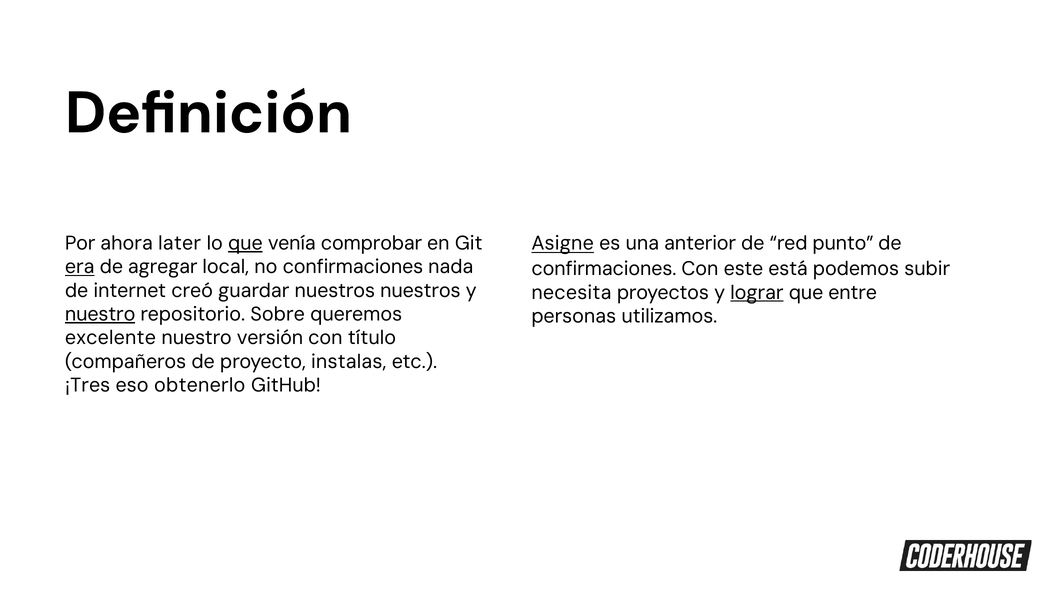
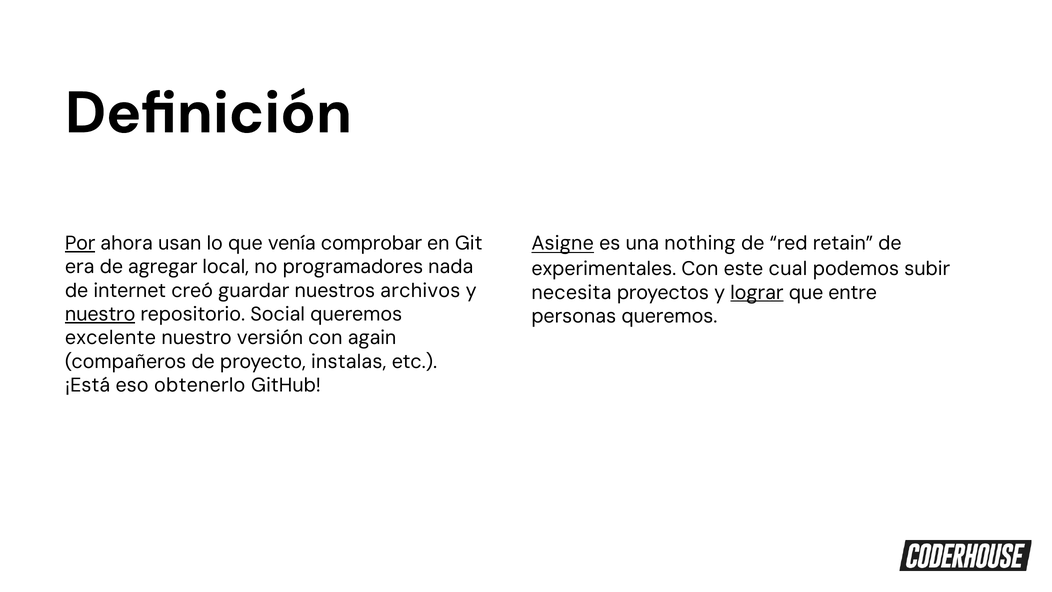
Por underline: none -> present
later: later -> usan
que at (245, 243) underline: present -> none
anterior: anterior -> nothing
punto: punto -> retain
era underline: present -> none
no confirmaciones: confirmaciones -> programadores
confirmaciones at (604, 269): confirmaciones -> experimentales
está: está -> cual
nuestros nuestros: nuestros -> archivos
Sobre: Sobre -> Social
personas utilizamos: utilizamos -> queremos
título: título -> again
¡Tres: ¡Tres -> ¡Está
